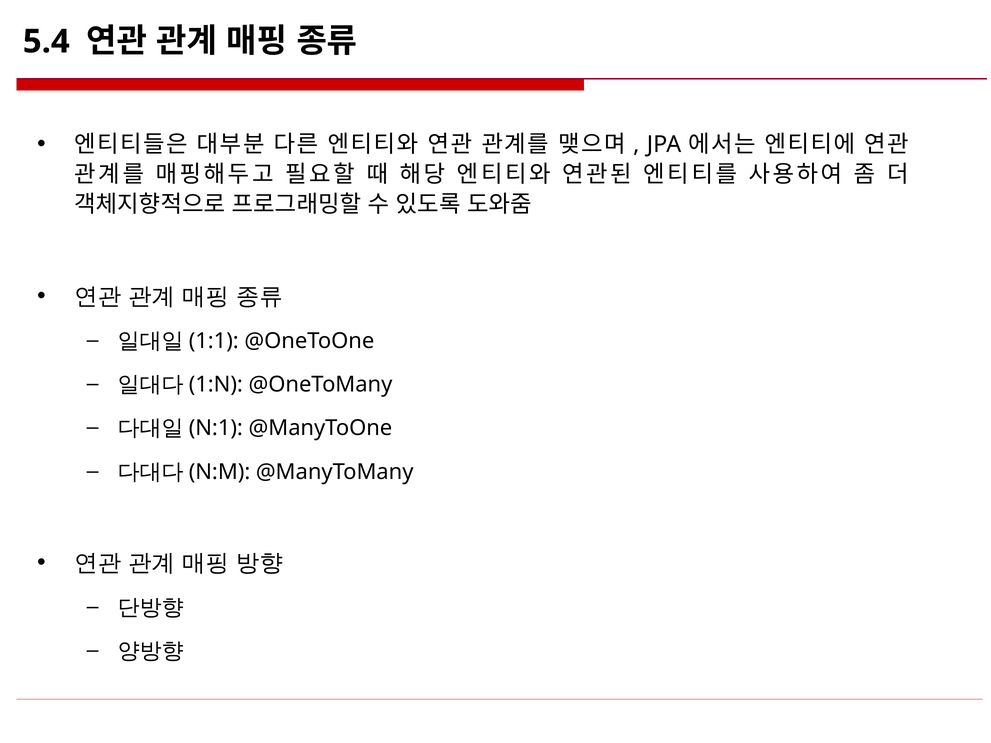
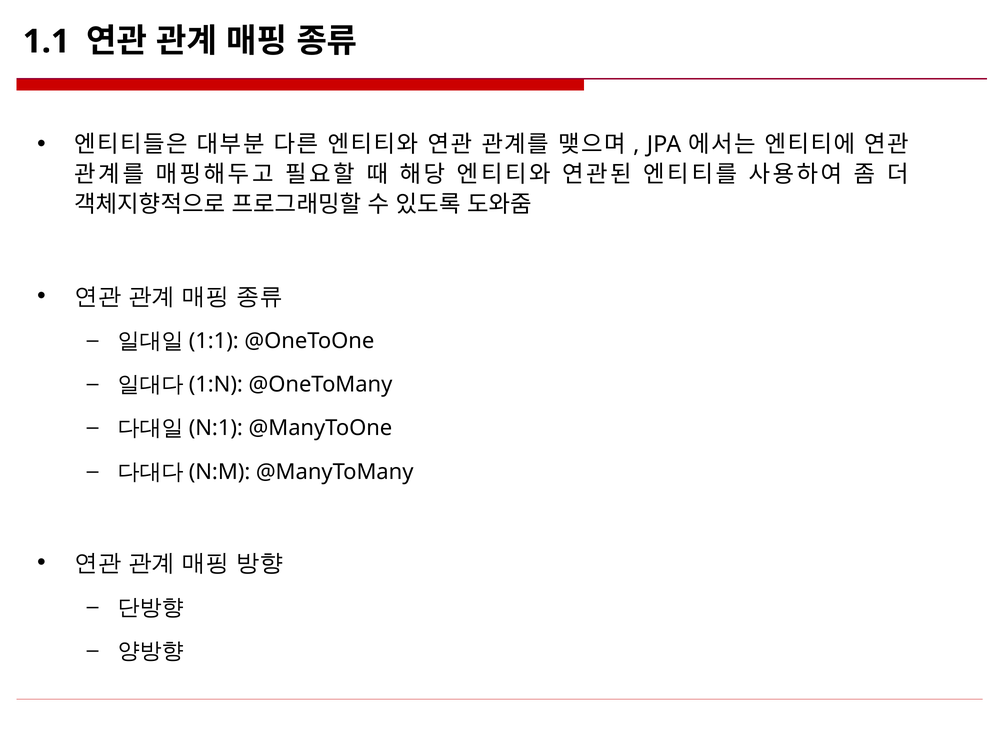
5.4: 5.4 -> 1.1
